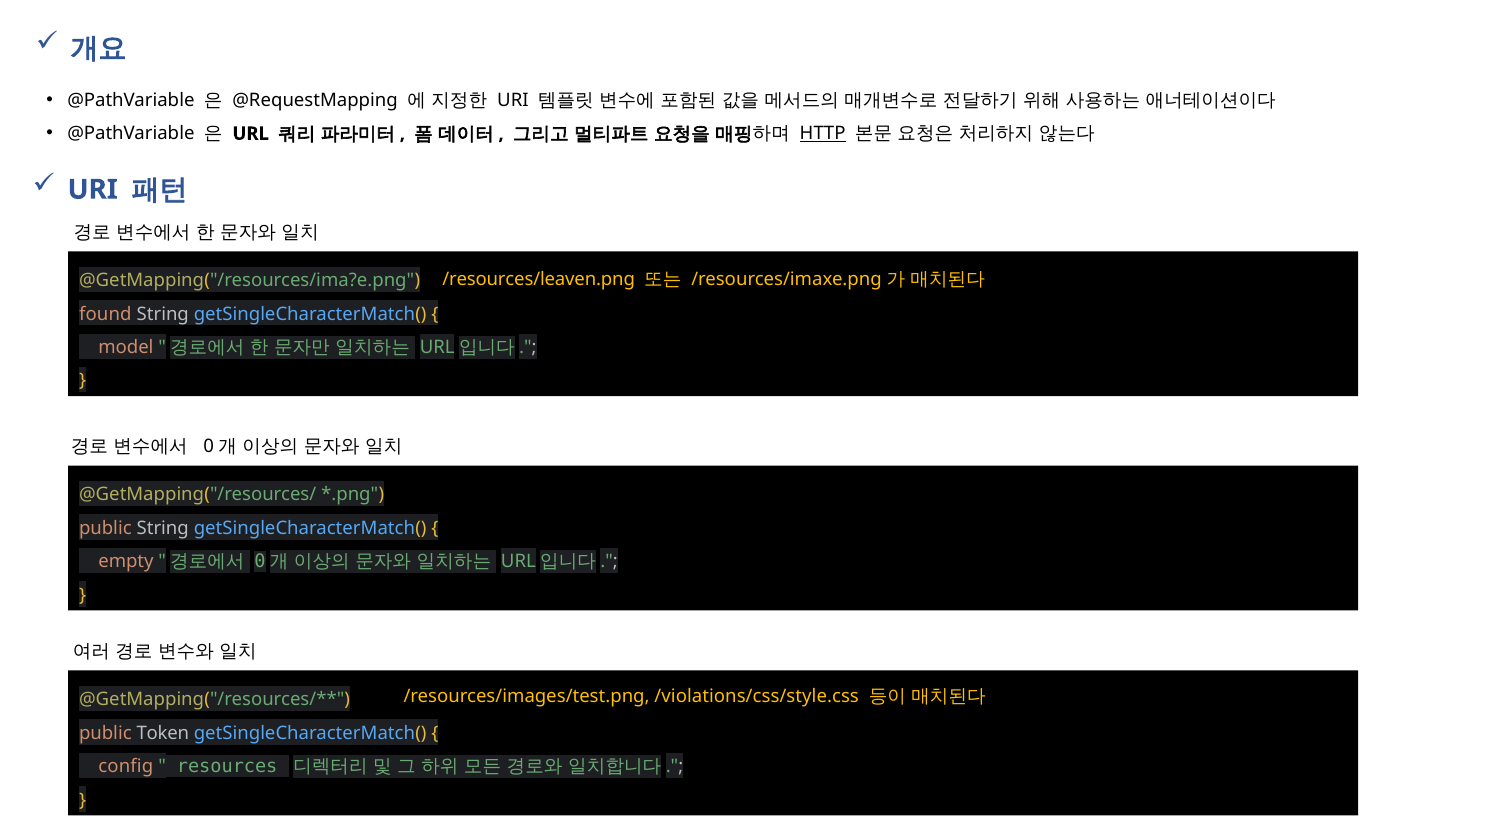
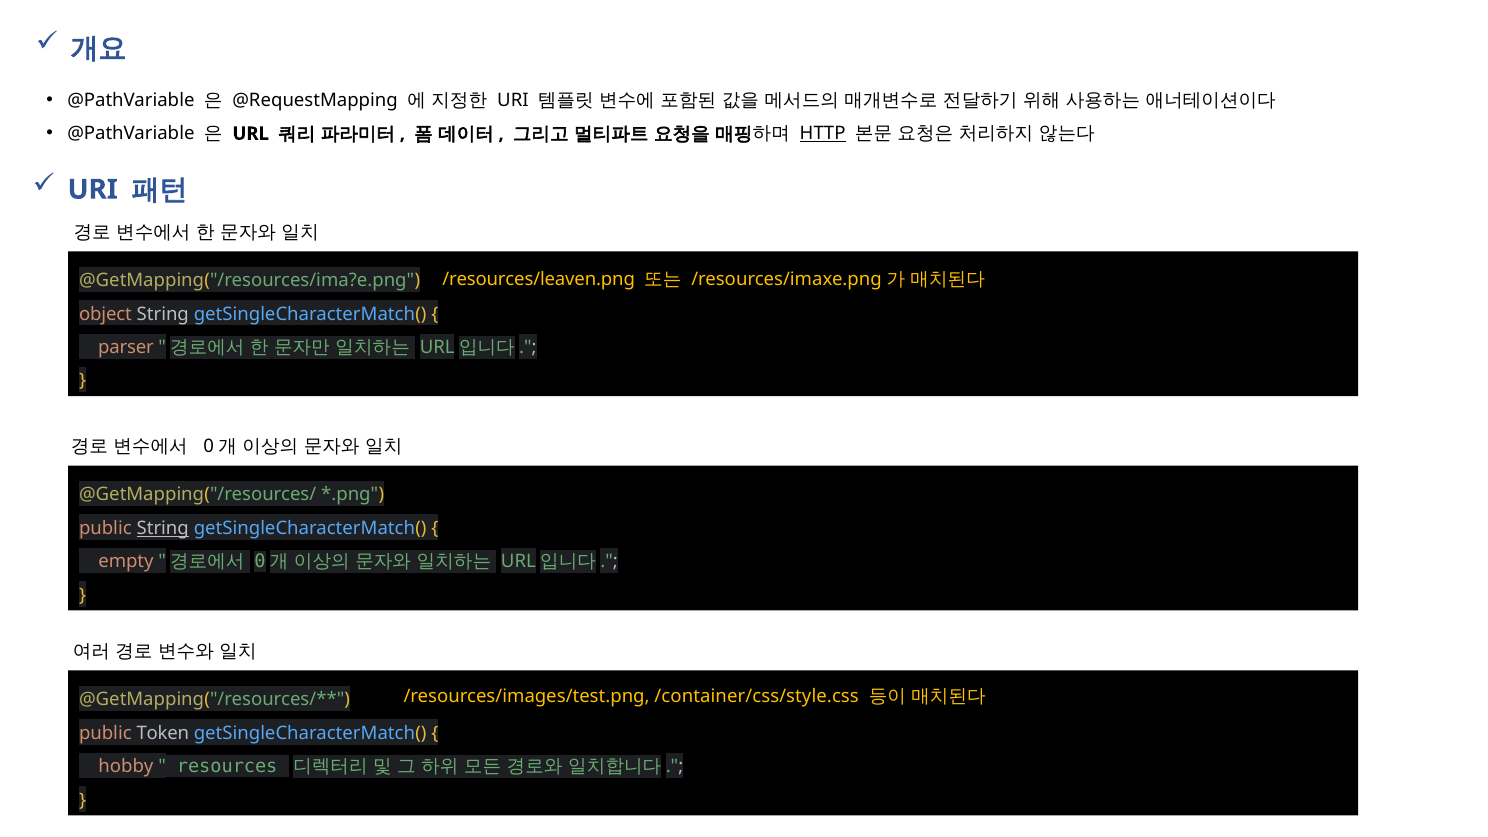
found: found -> object
model: model -> parser
String at (163, 528) underline: none -> present
/violations/css/style.css: /violations/css/style.css -> /container/css/style.css
config: config -> hobby
